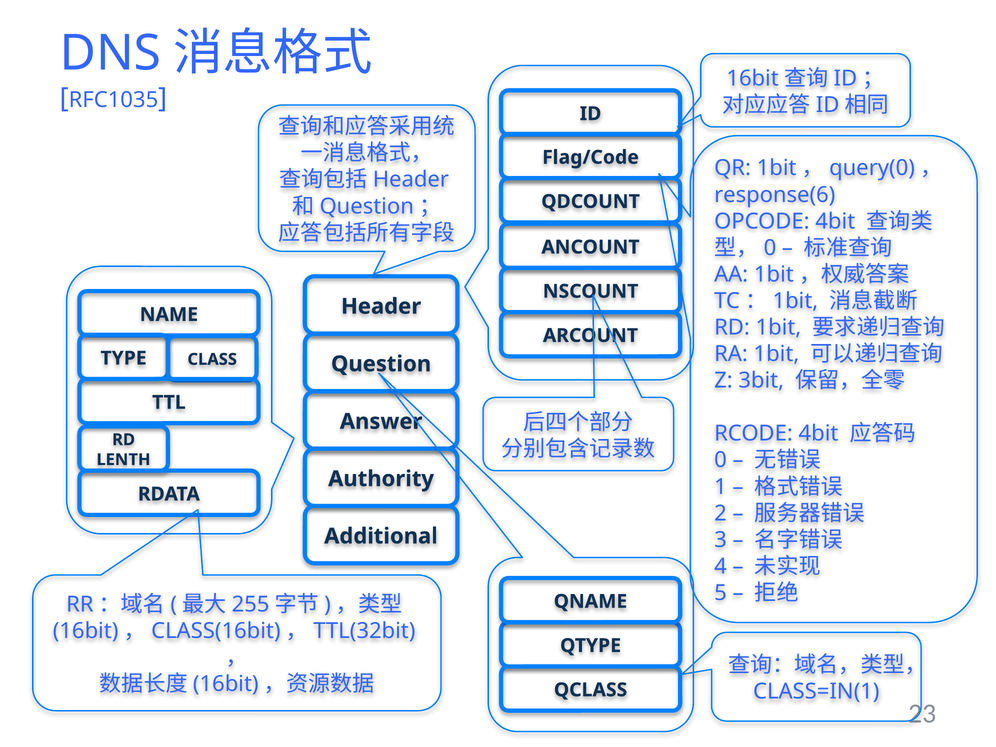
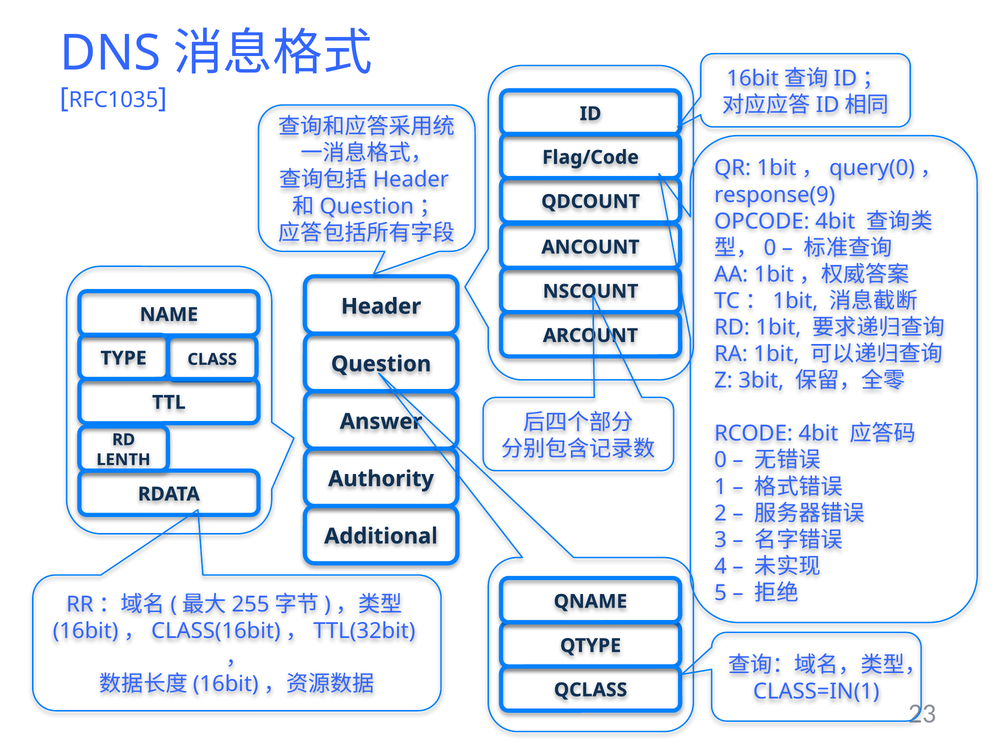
response(6: response(6 -> response(9
